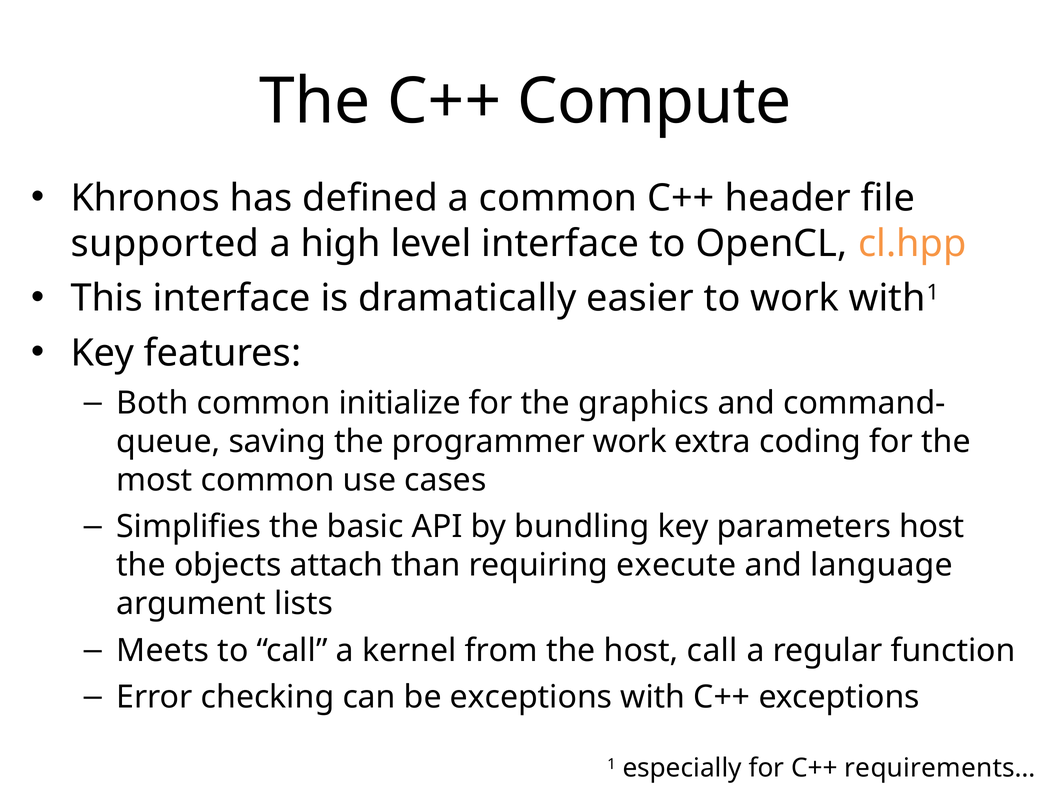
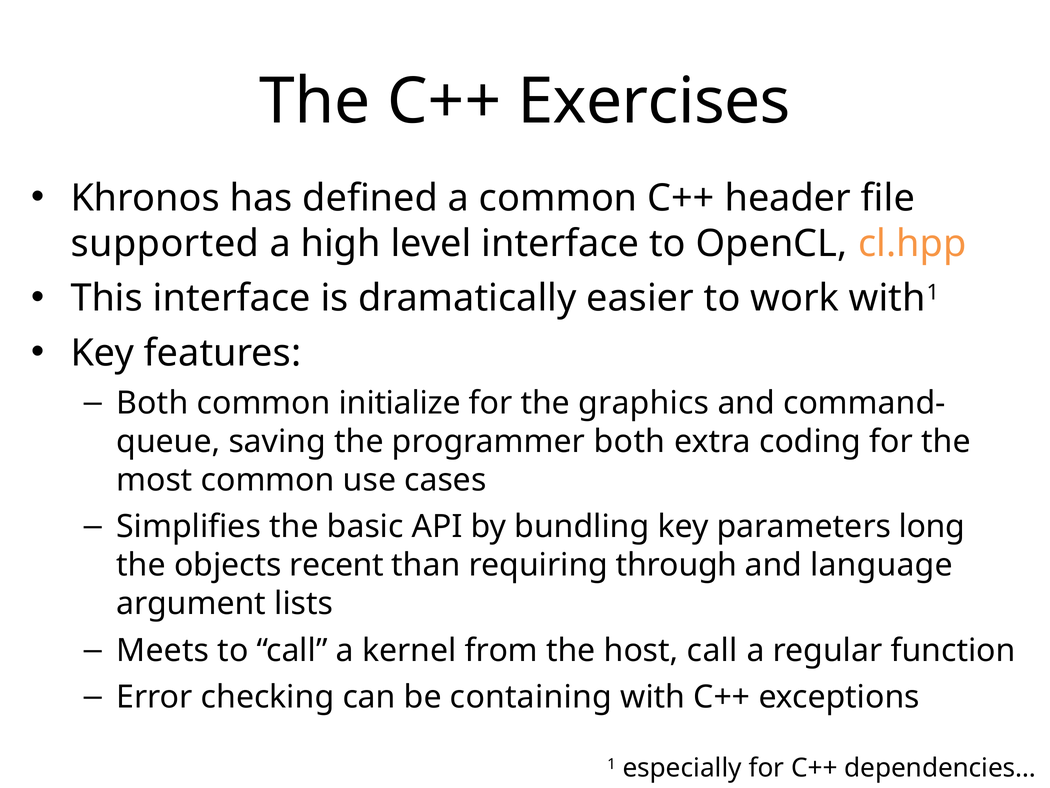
Compute: Compute -> Exercises
programmer work: work -> both
parameters host: host -> long
attach: attach -> recent
execute: execute -> through
be exceptions: exceptions -> containing
requirements…: requirements… -> dependencies…
